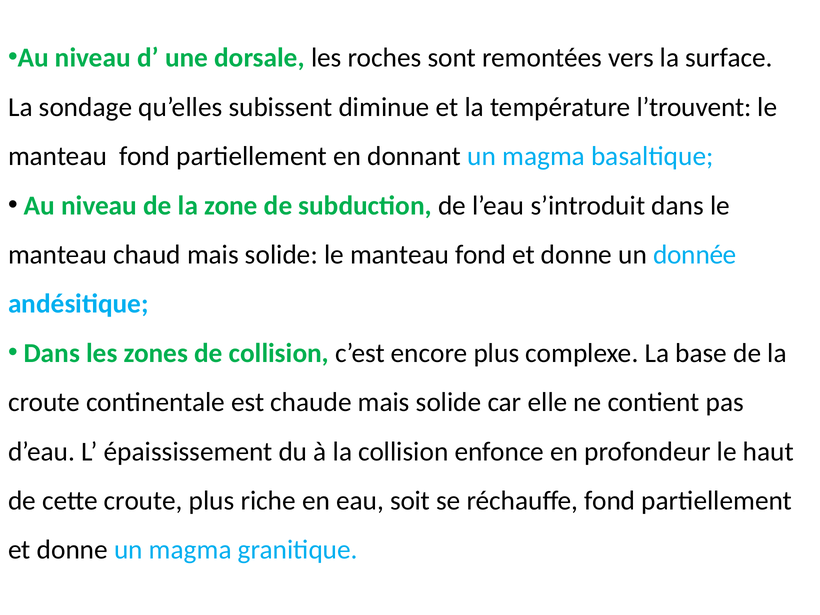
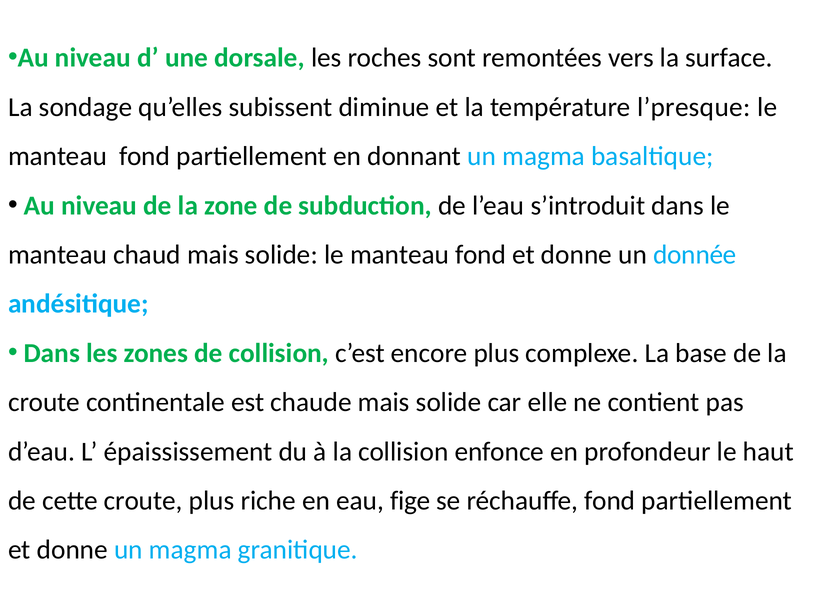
l’trouvent: l’trouvent -> l’presque
soit: soit -> fige
